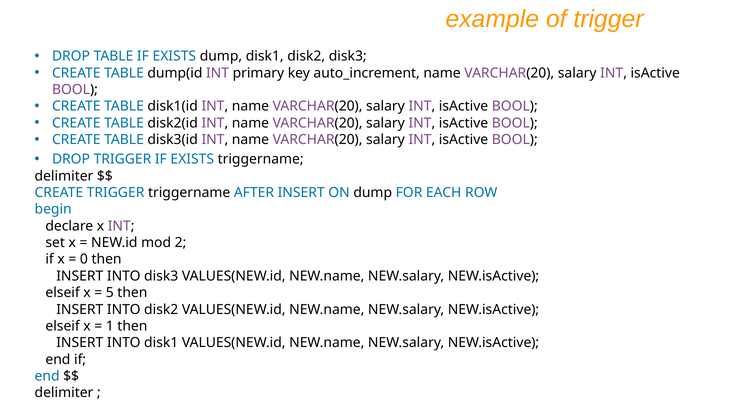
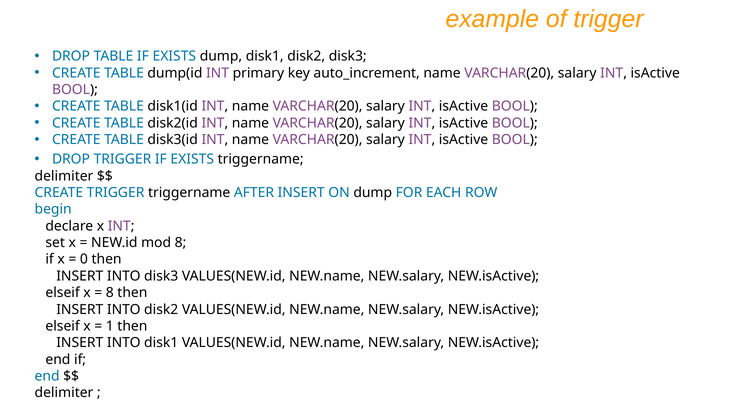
mod 2: 2 -> 8
5 at (110, 293): 5 -> 8
